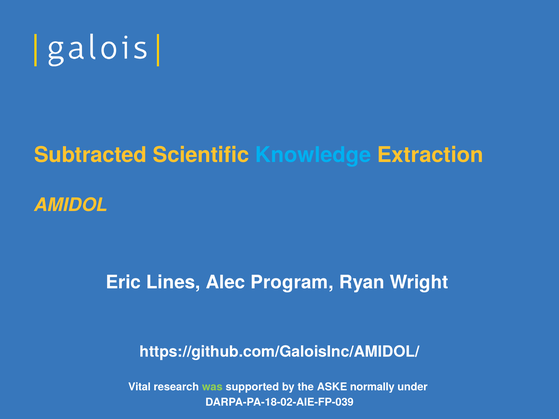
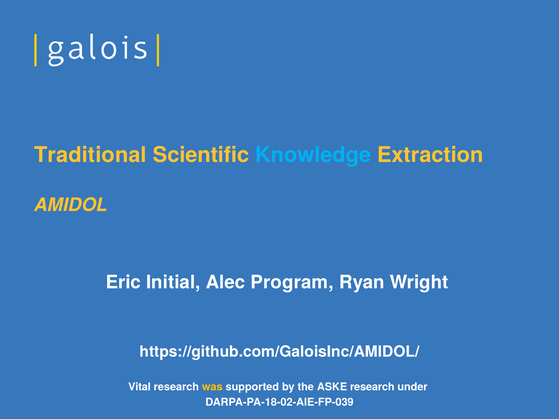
Subtracted: Subtracted -> Traditional
Lines: Lines -> Initial
was colour: light green -> yellow
ASKE normally: normally -> research
